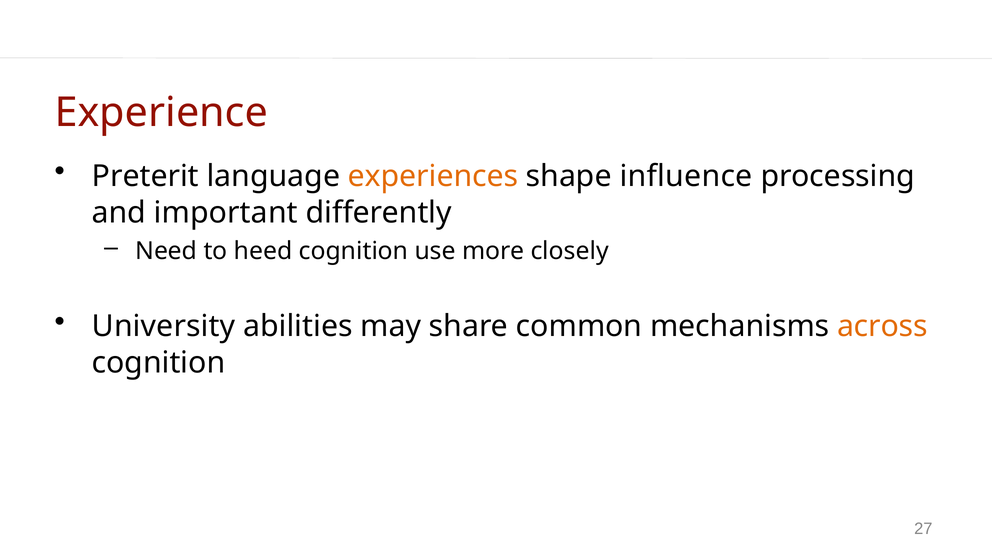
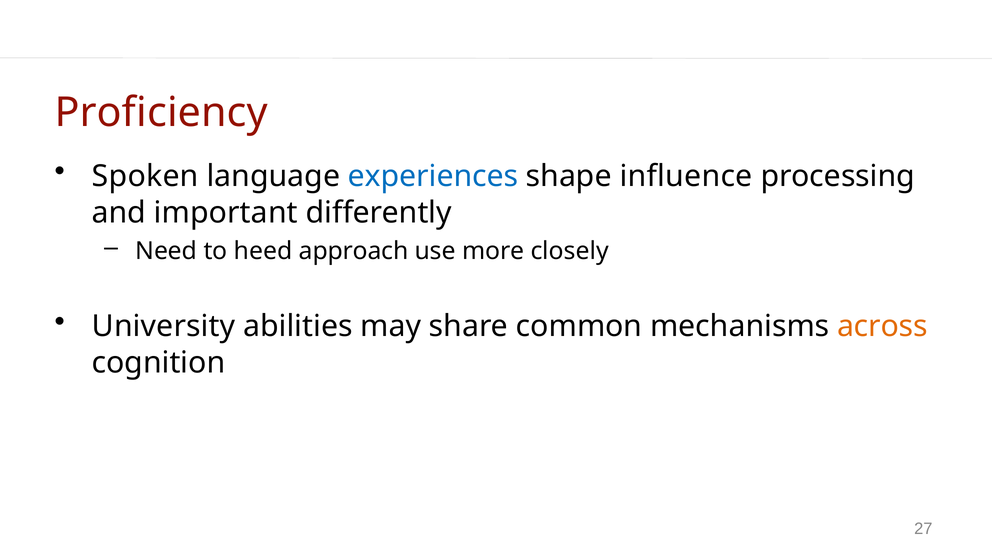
Experience: Experience -> Proficiency
Preterit: Preterit -> Spoken
experiences colour: orange -> blue
heed cognition: cognition -> approach
